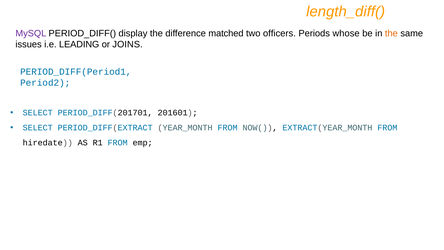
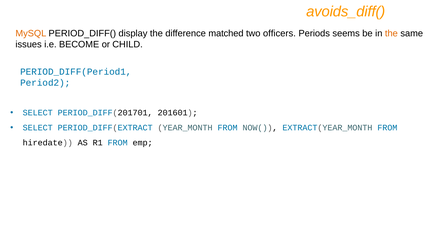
length_diff(: length_diff( -> avoids_diff(
MySQL colour: purple -> orange
whose: whose -> seems
LEADING: LEADING -> BECOME
JOINS: JOINS -> CHILD
